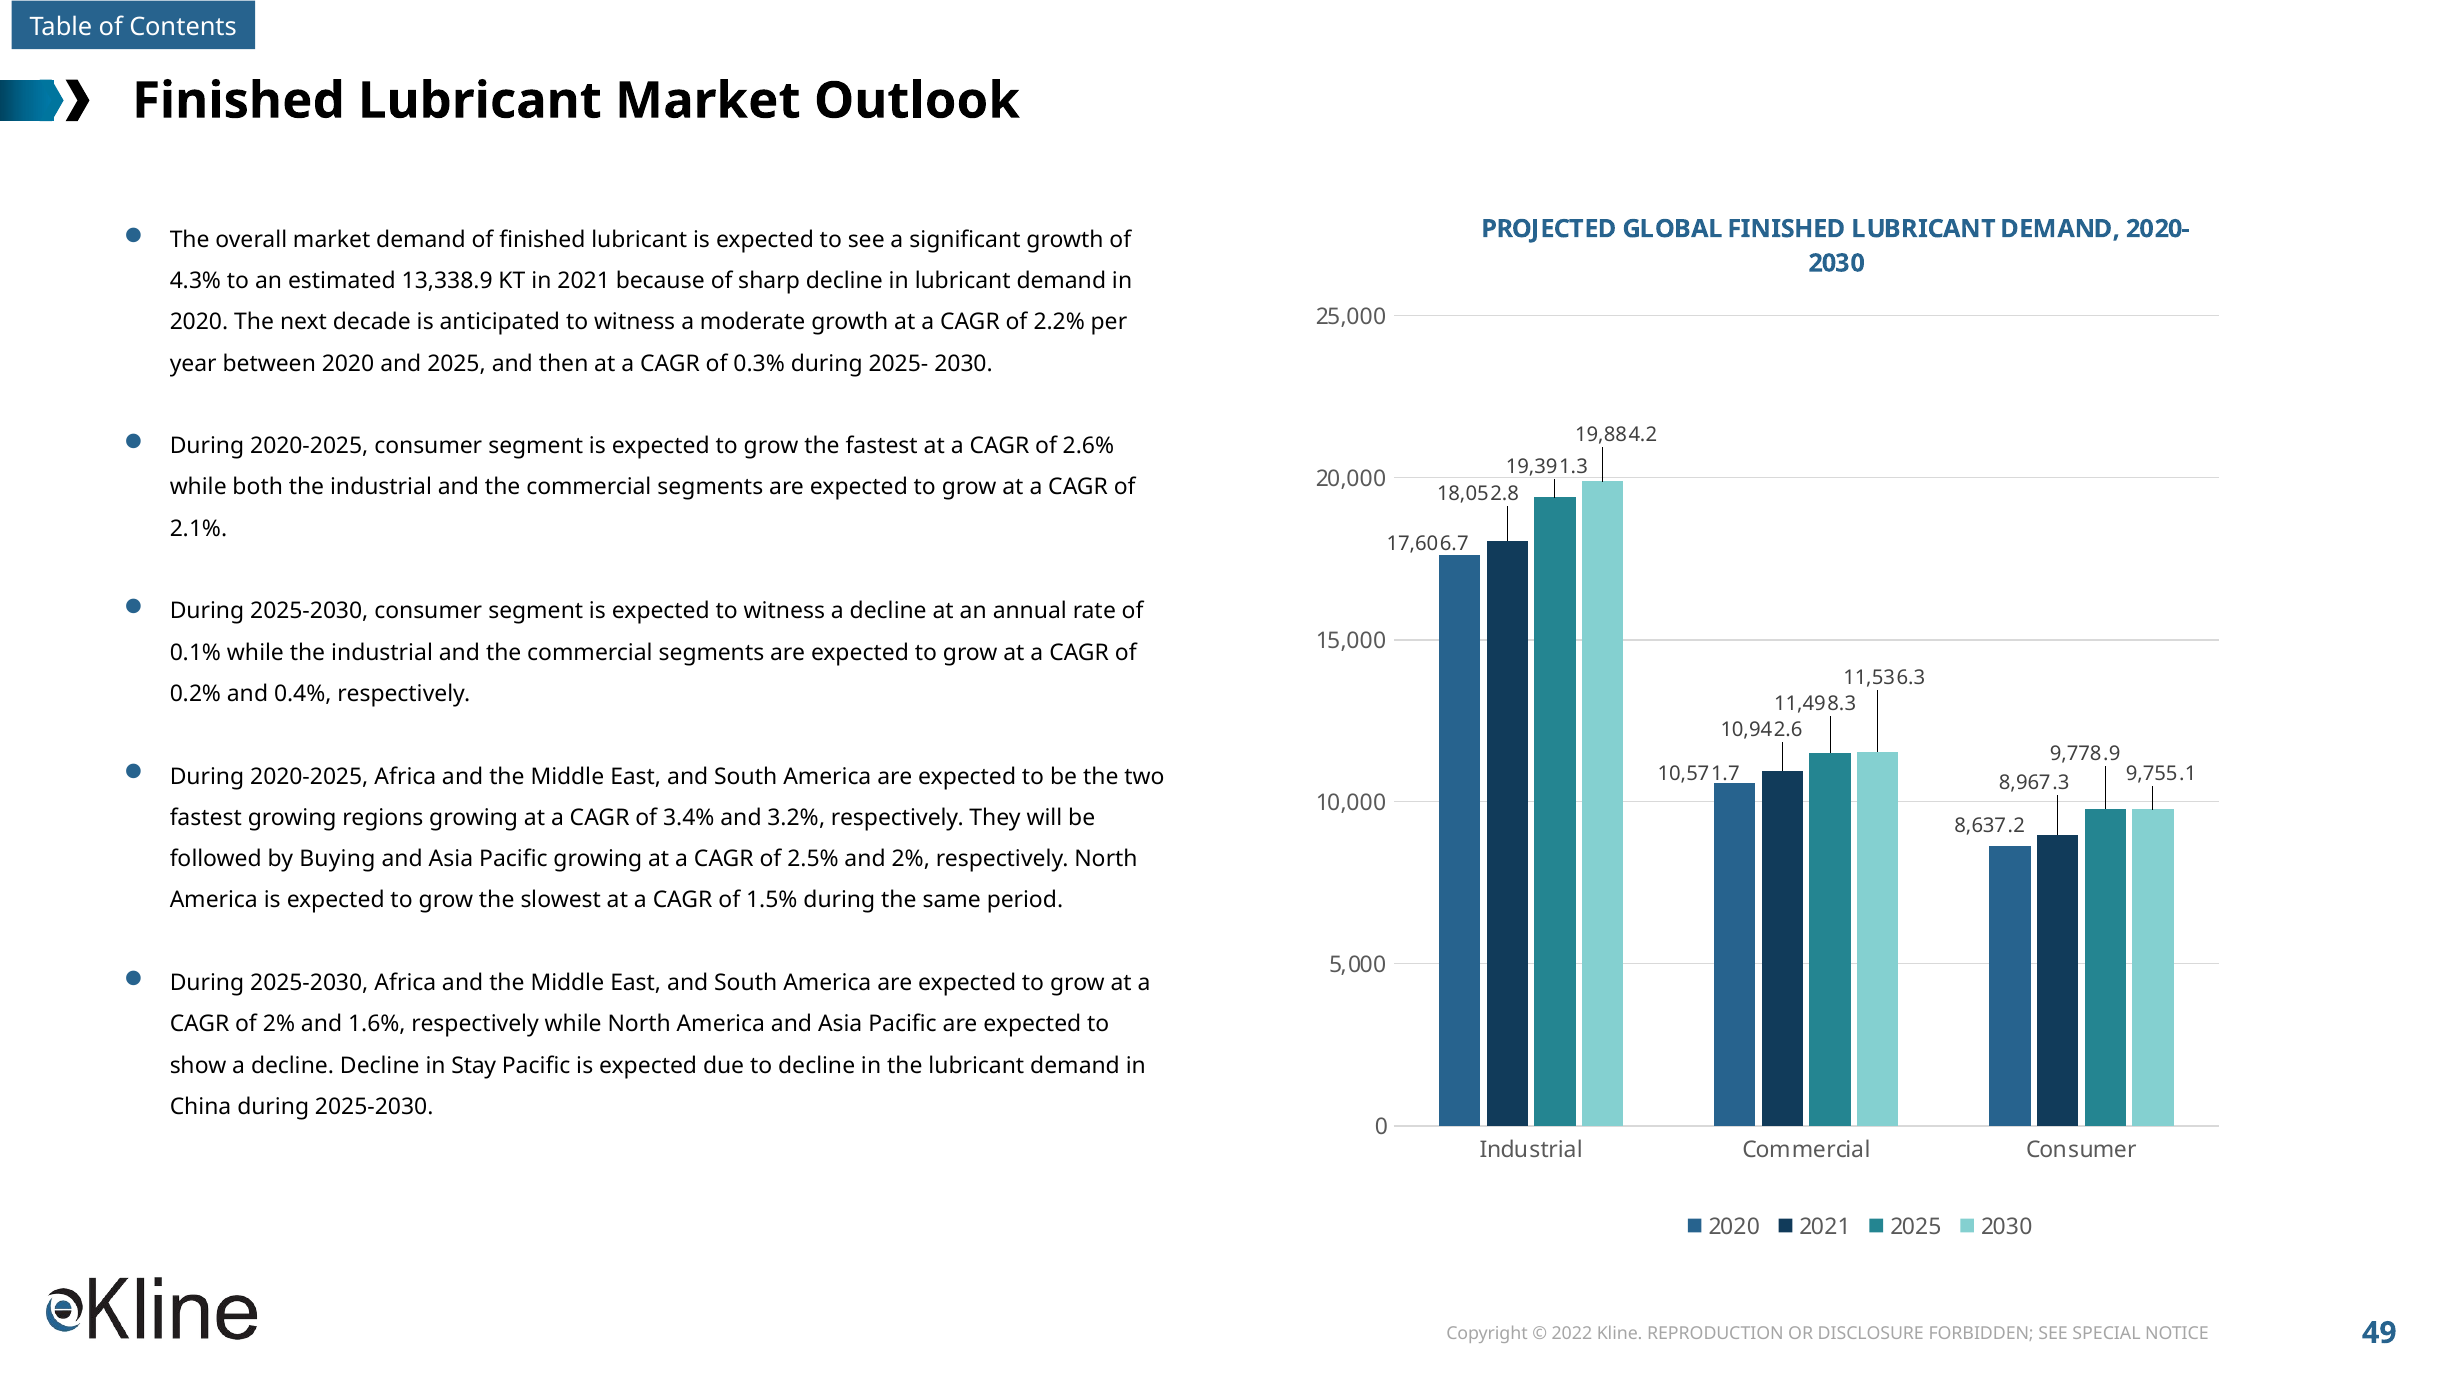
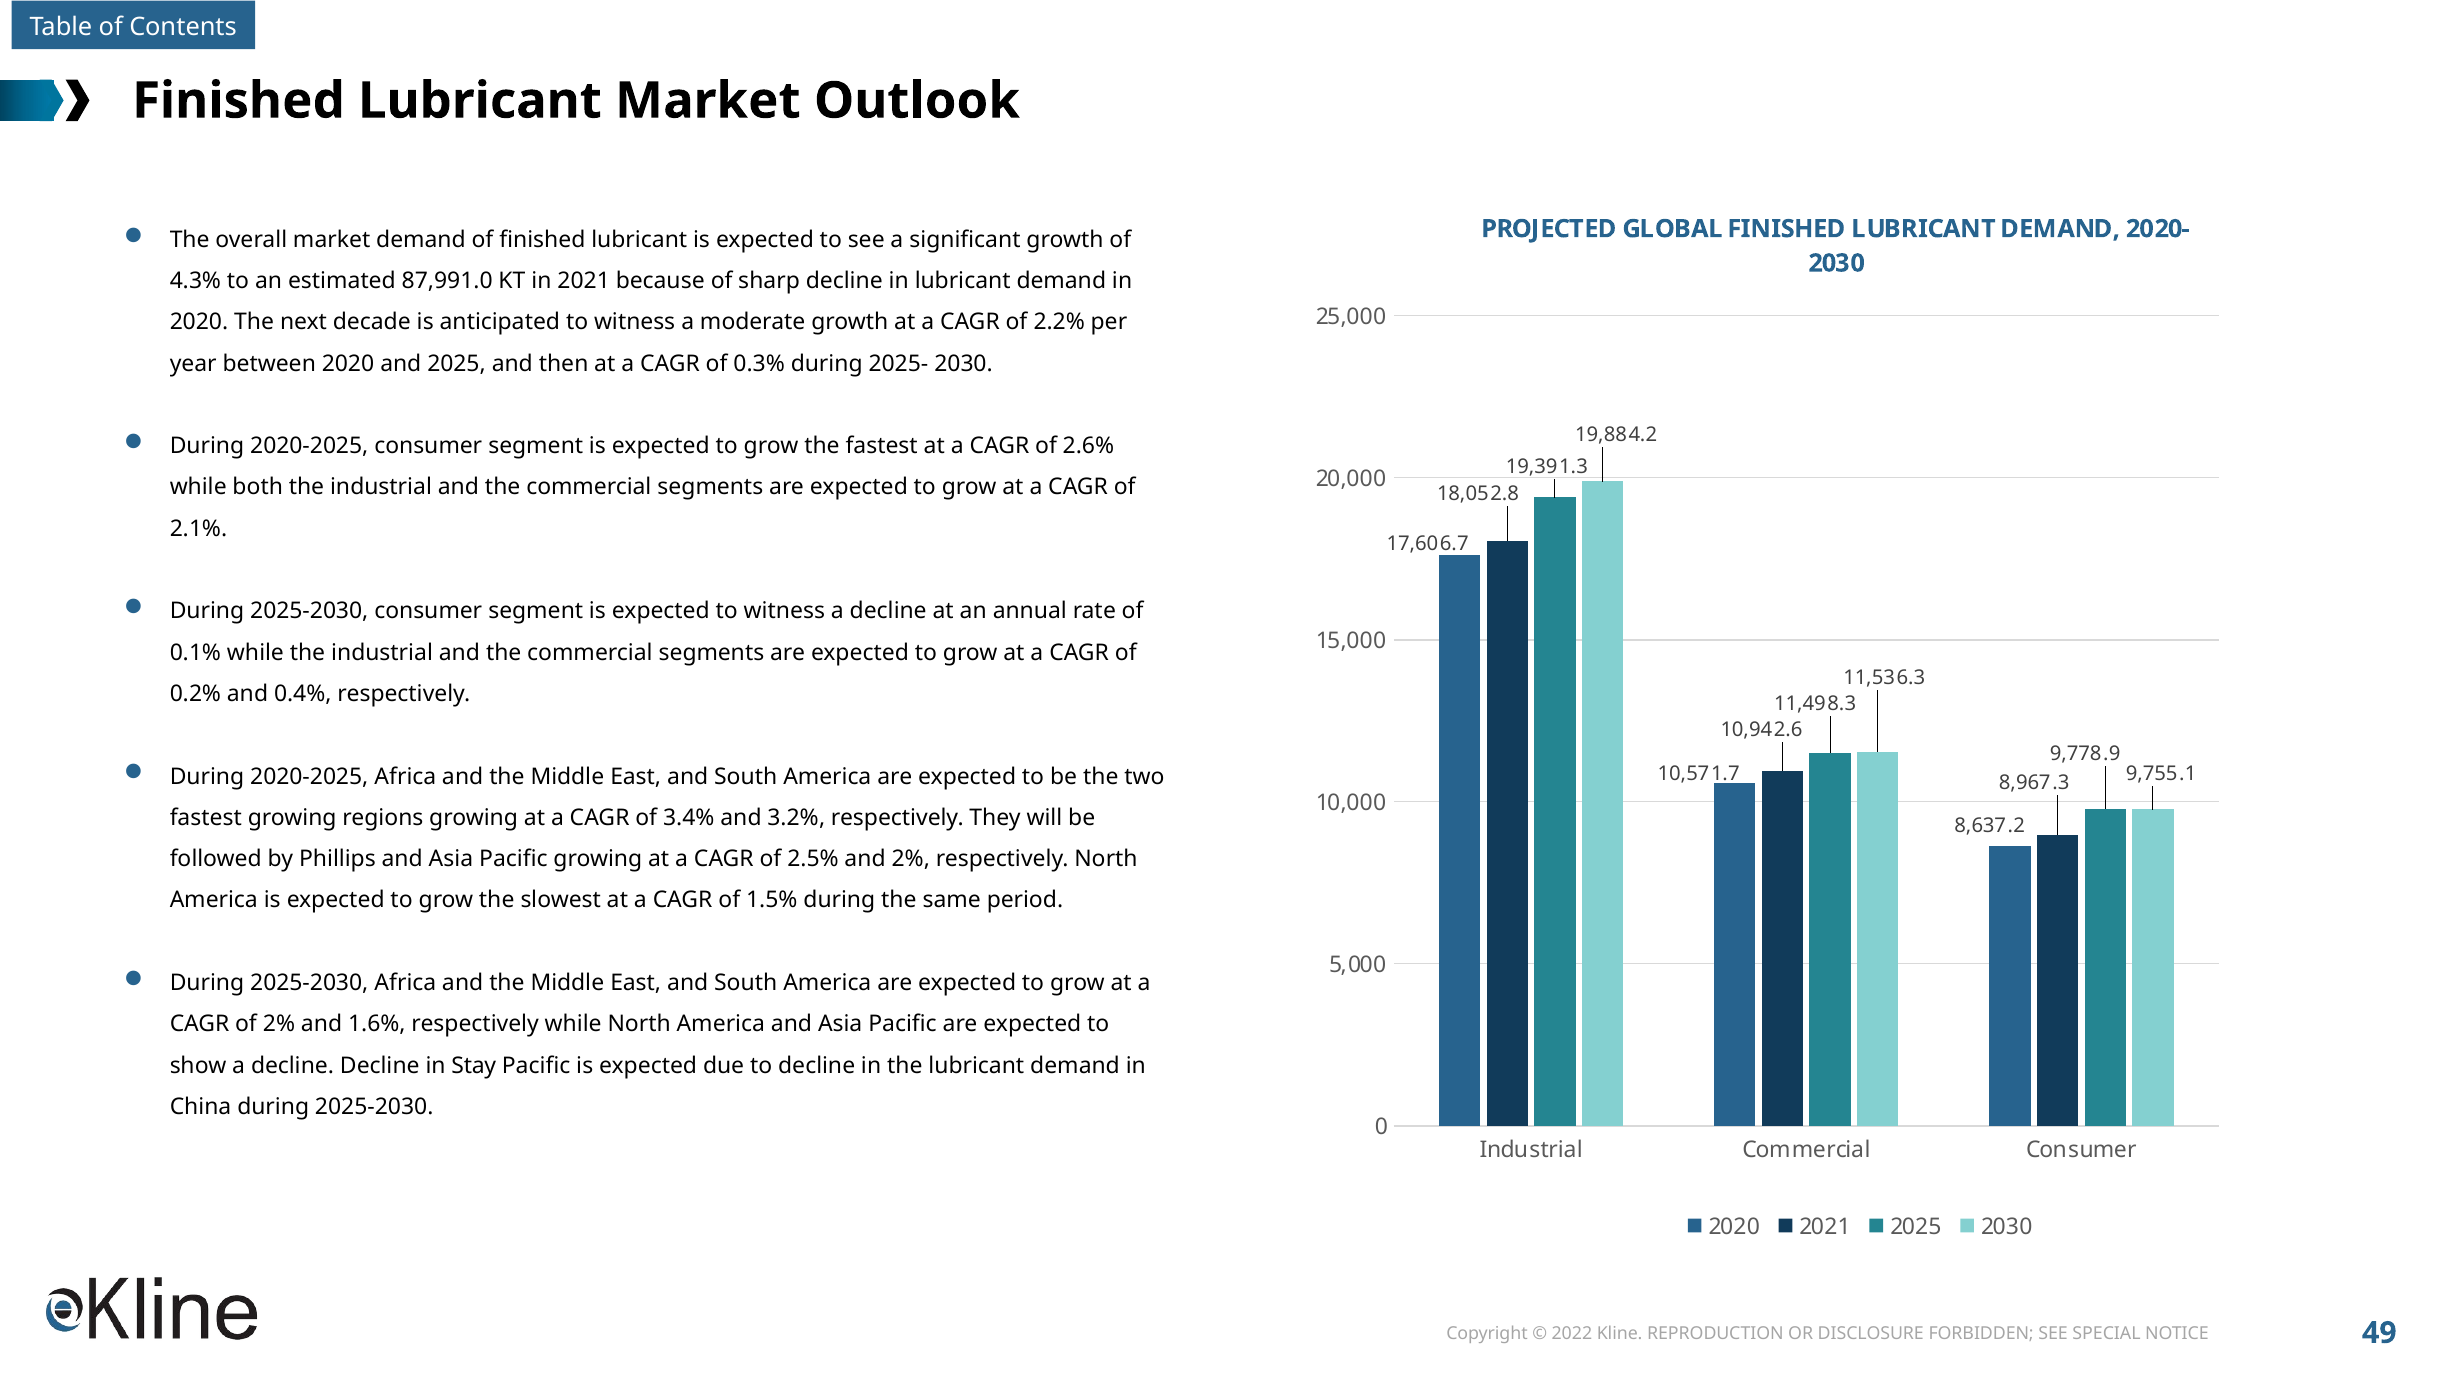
13,338.9: 13,338.9 -> 87,991.0
Buying: Buying -> Phillips
